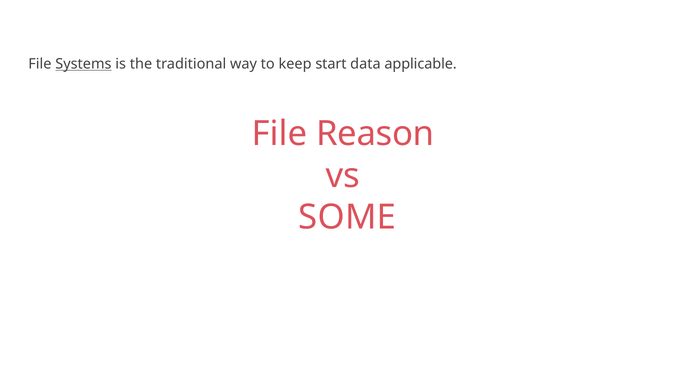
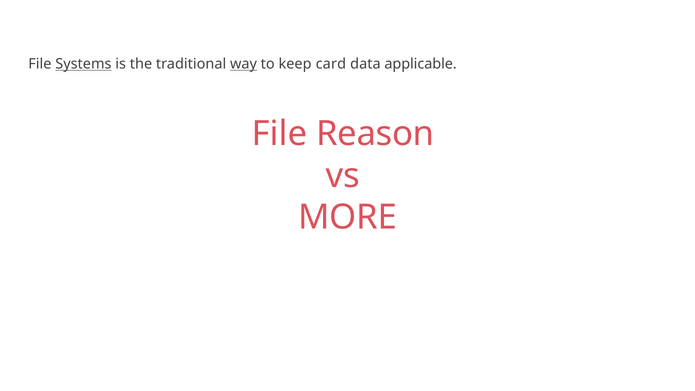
way underline: none -> present
start: start -> card
SOME: SOME -> MORE
